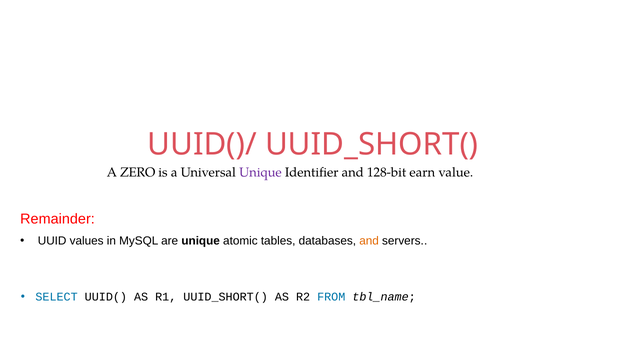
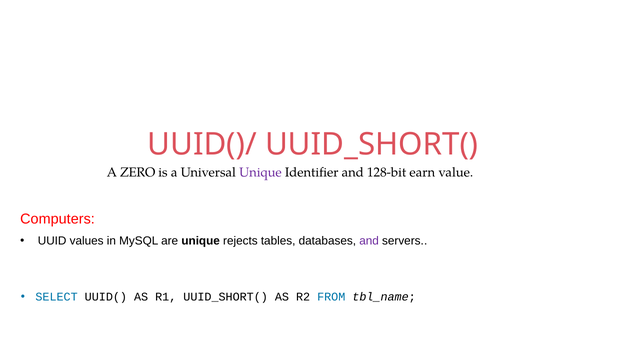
Remainder: Remainder -> Computers
atomic: atomic -> rejects
and at (369, 241) colour: orange -> purple
